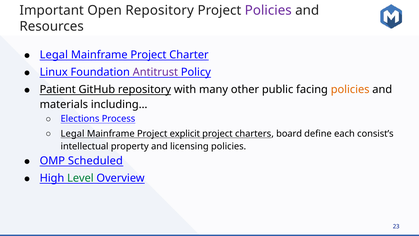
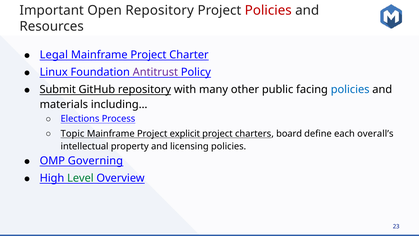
Policies at (268, 10) colour: purple -> red
Patient: Patient -> Submit
policies at (350, 90) colour: orange -> blue
Legal at (73, 133): Legal -> Topic
consist’s: consist’s -> overall’s
Scheduled: Scheduled -> Governing
